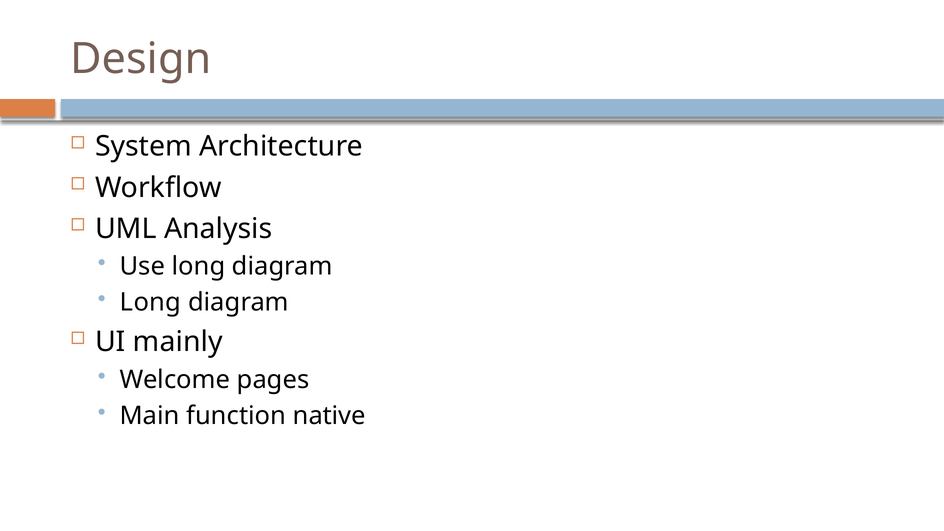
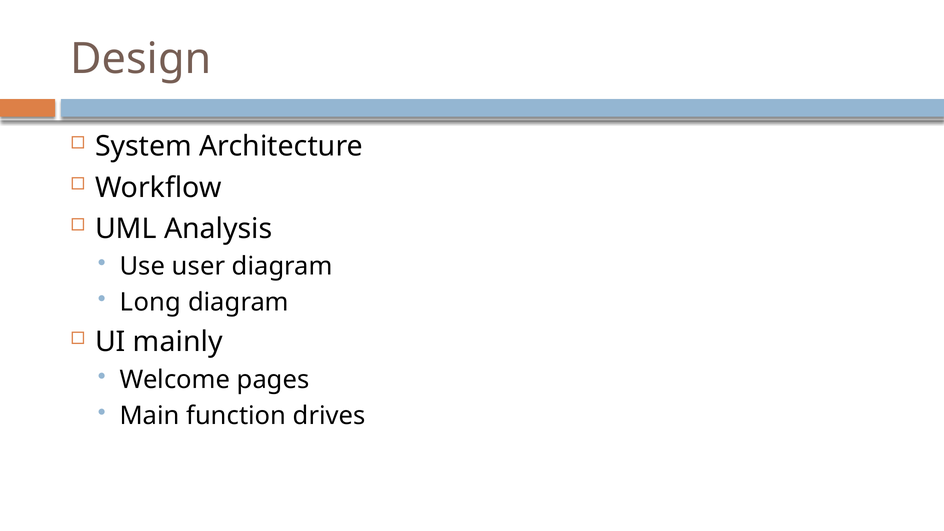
Use long: long -> user
native: native -> drives
